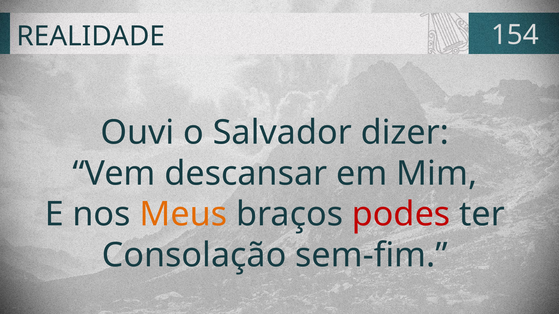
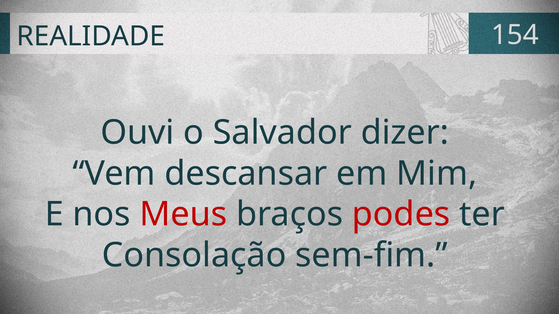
Meus colour: orange -> red
